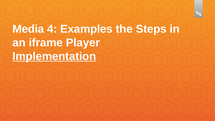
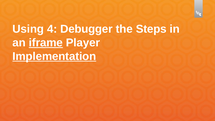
Media: Media -> Using
Examples: Examples -> Debugger
iframe underline: none -> present
